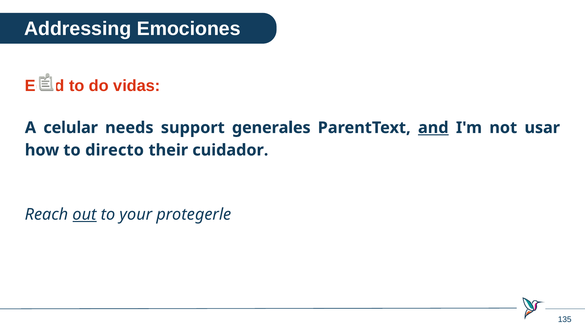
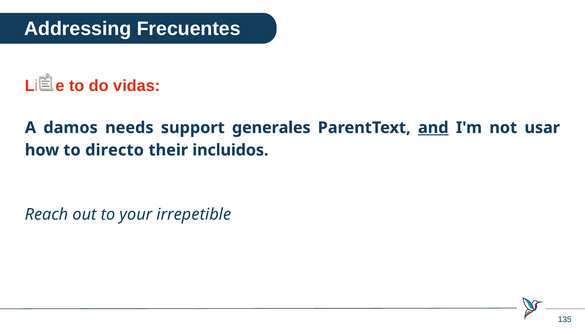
Emociones: Emociones -> Frecuentes
Edad: Edad -> Libre
celular: celular -> damos
cuidador: cuidador -> incluidos
out underline: present -> none
protegerle: protegerle -> irrepetible
